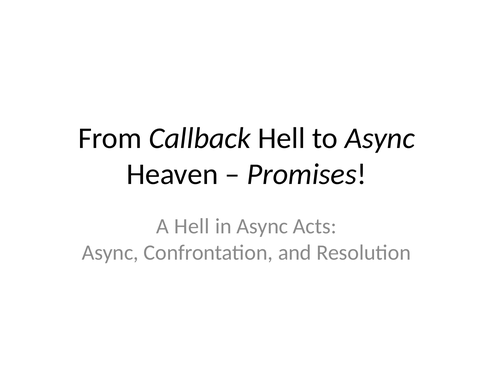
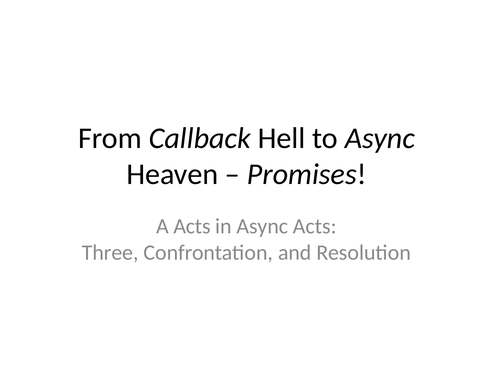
A Hell: Hell -> Acts
Async at (110, 253): Async -> Three
